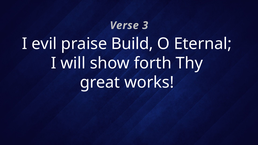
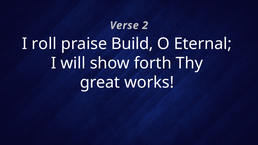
3: 3 -> 2
evil: evil -> roll
